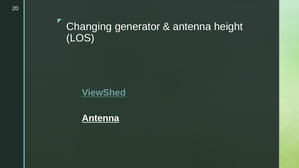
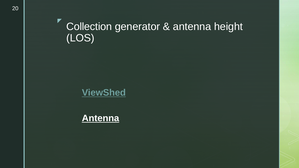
Changing: Changing -> Collection
